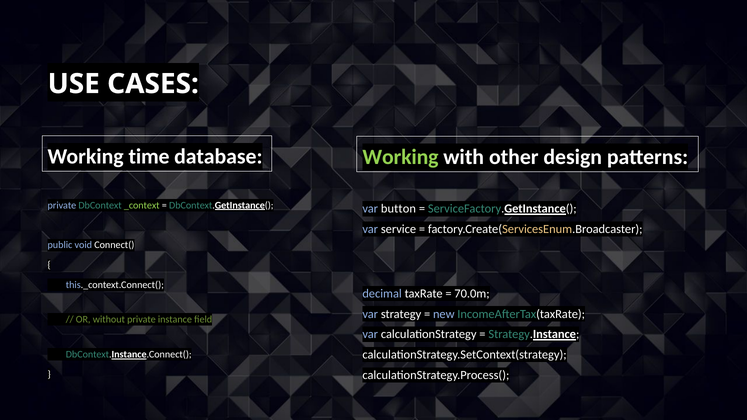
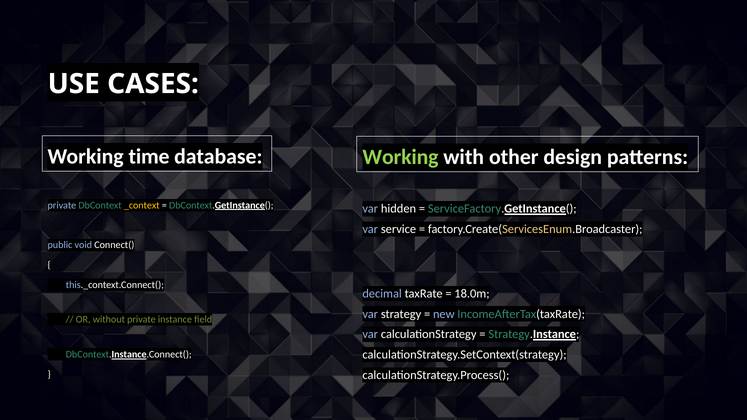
_context colour: light green -> yellow
button: button -> hidden
70.0m: 70.0m -> 18.0m
